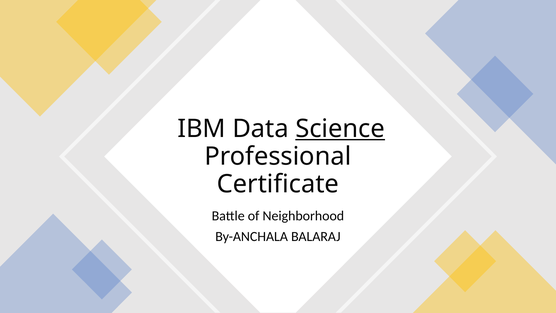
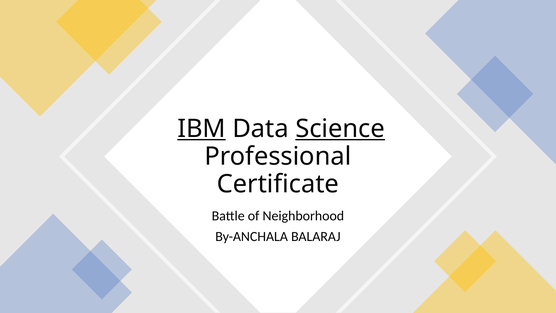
IBM underline: none -> present
